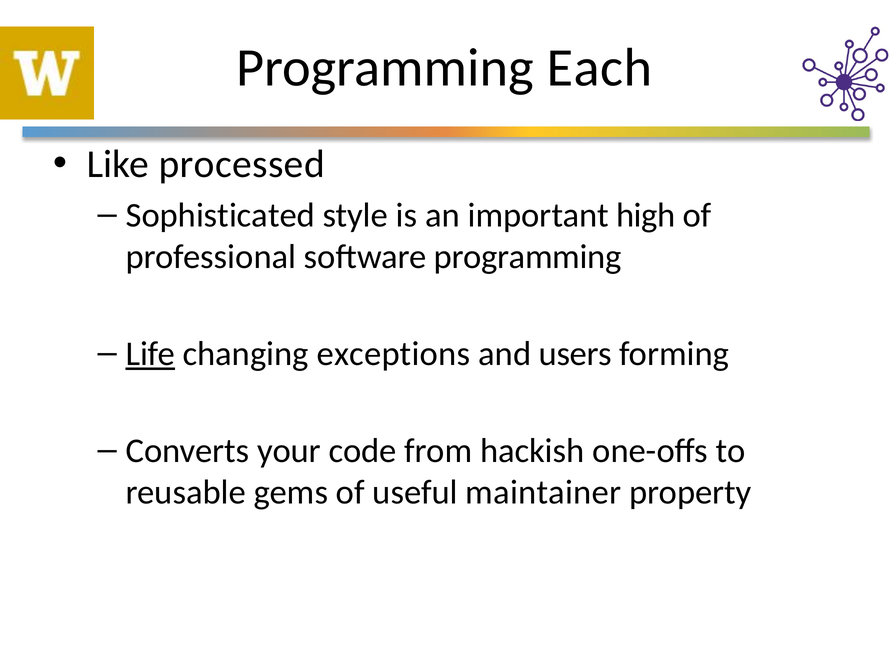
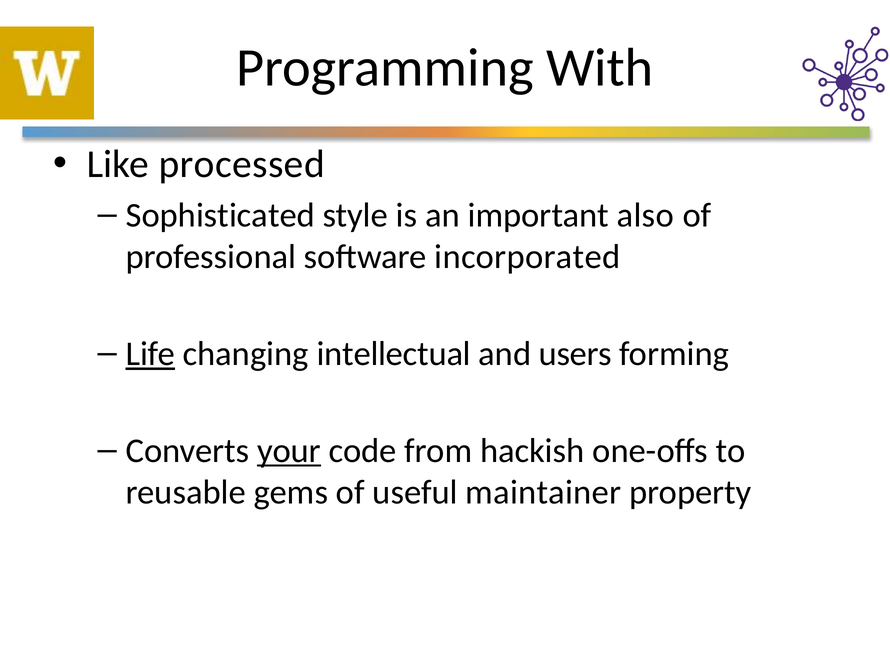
Each: Each -> With
high: high -> also
software programming: programming -> incorporated
exceptions: exceptions -> intellectual
your underline: none -> present
